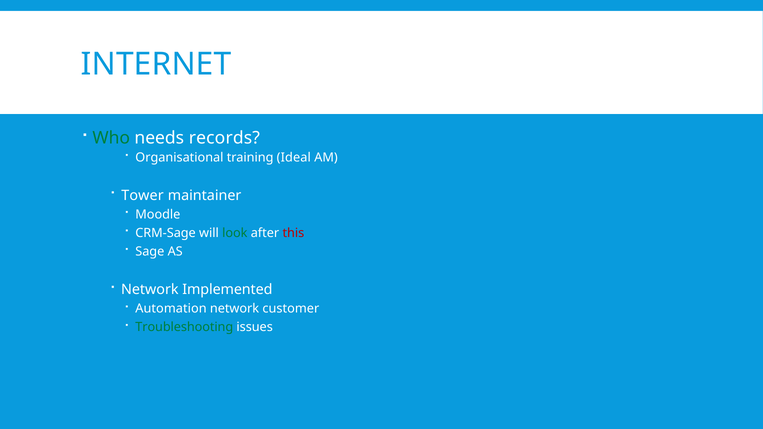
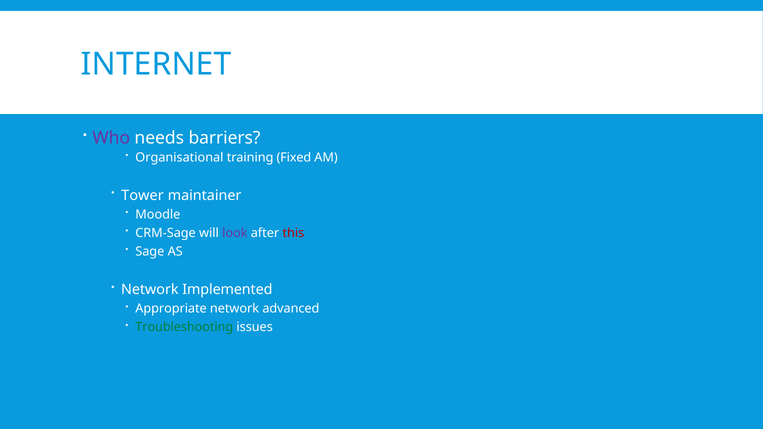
Who colour: green -> purple
records: records -> barriers
Ideal: Ideal -> Fixed
look colour: green -> purple
Automation: Automation -> Appropriate
customer: customer -> advanced
